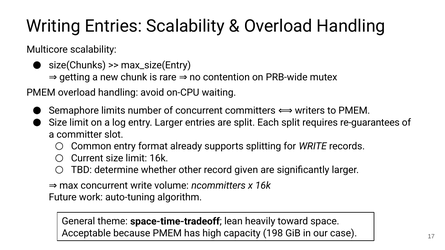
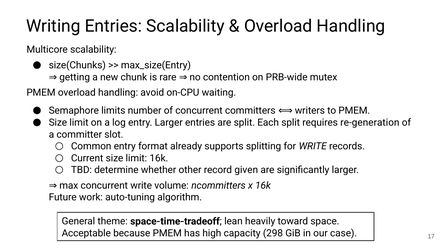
re-guarantees: re-guarantees -> re-generation
198: 198 -> 298
